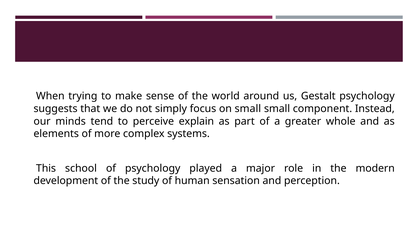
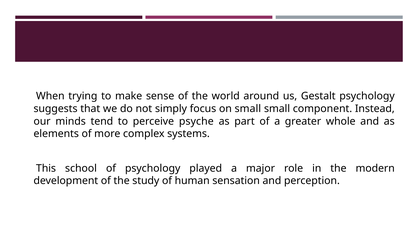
explain: explain -> psyche
